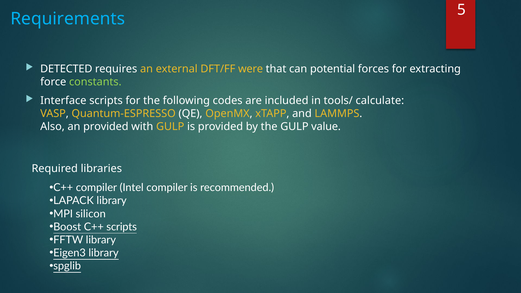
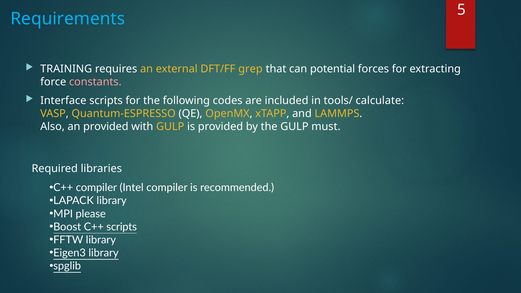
DETECTED: DETECTED -> TRAINING
were: were -> grep
constants colour: light green -> pink
value: value -> must
silicon: silicon -> please
